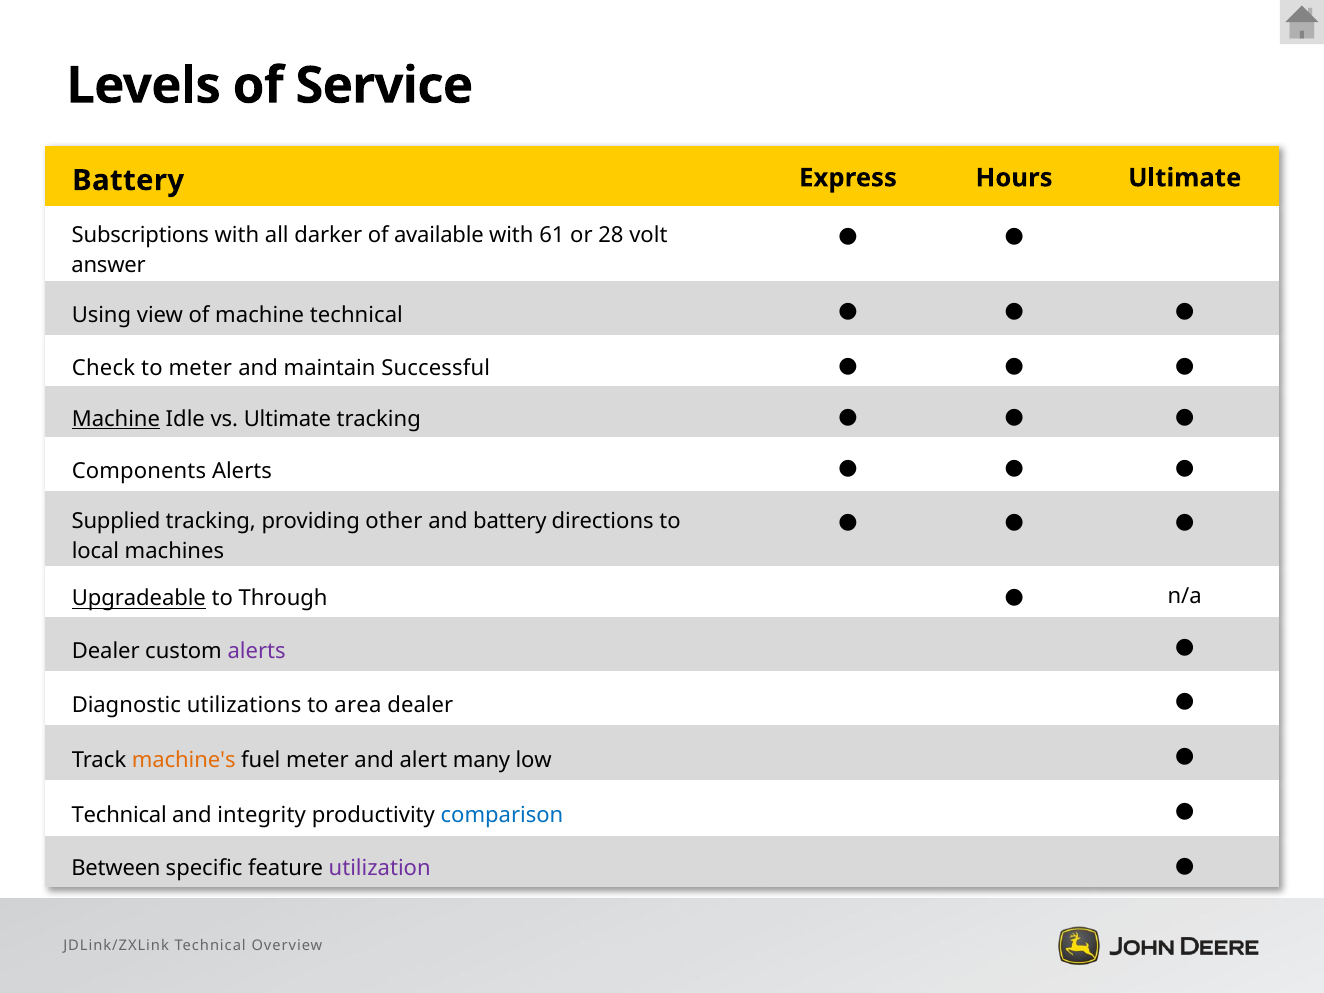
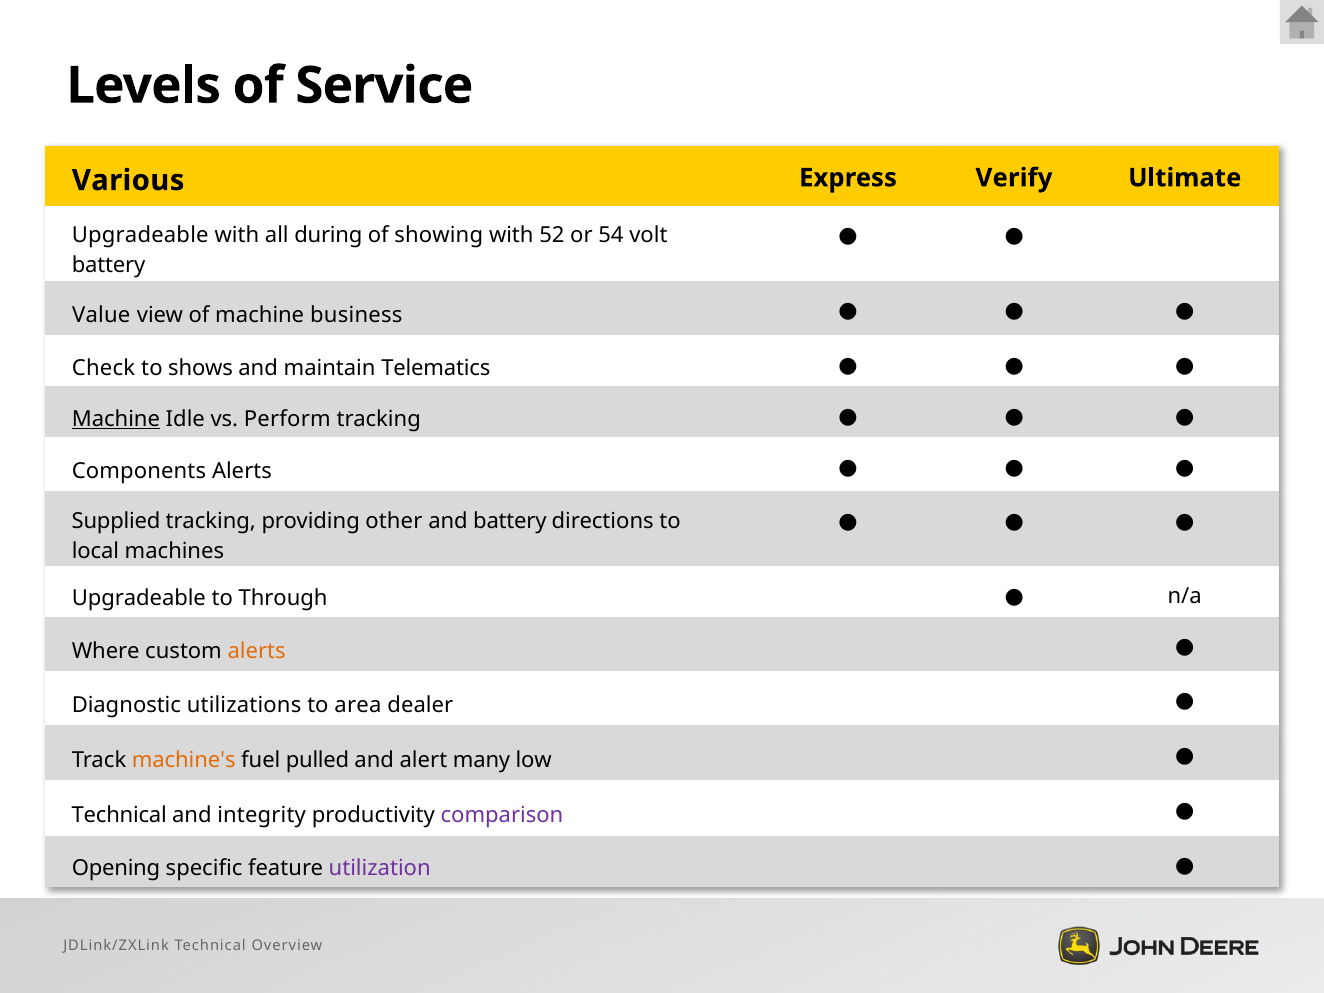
Battery at (128, 180): Battery -> Various
Hours: Hours -> Verify
Subscriptions at (140, 235): Subscriptions -> Upgradeable
darker: darker -> during
available: available -> showing
61: 61 -> 52
28: 28 -> 54
answer at (109, 265): answer -> battery
Using: Using -> Value
machine technical: technical -> business
to meter: meter -> shows
Successful: Successful -> Telematics
vs Ultimate: Ultimate -> Perform
Upgradeable at (139, 599) underline: present -> none
Dealer at (106, 651): Dealer -> Where
alerts at (257, 651) colour: purple -> orange
fuel meter: meter -> pulled
comparison colour: blue -> purple
Between: Between -> Opening
